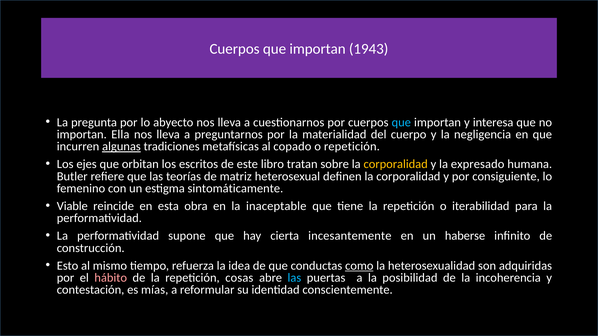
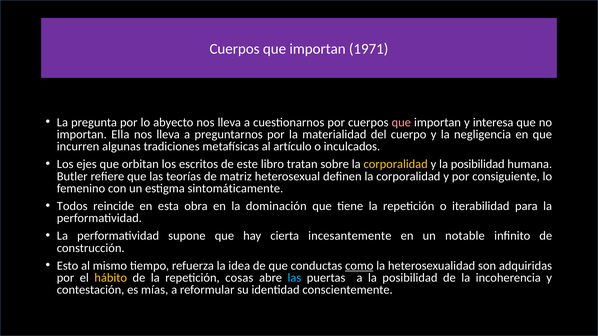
1943: 1943 -> 1971
que at (401, 122) colour: light blue -> pink
algunas underline: present -> none
copado: copado -> artículo
o repetición: repetición -> inculcados
y la expresado: expresado -> posibilidad
Viable: Viable -> Todos
inaceptable: inaceptable -> dominación
haberse: haberse -> notable
hábito colour: pink -> yellow
